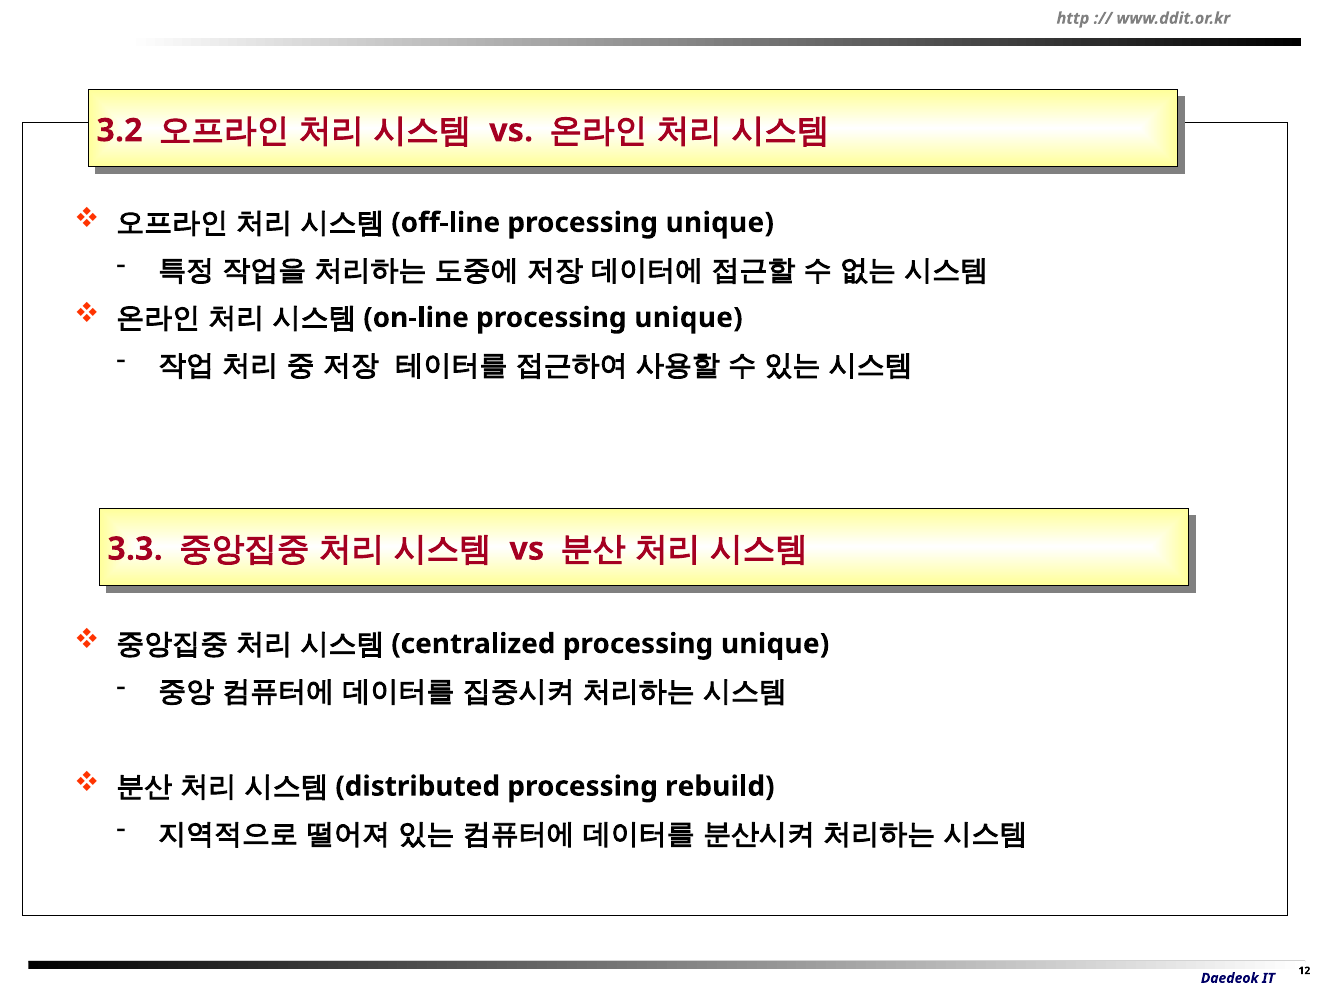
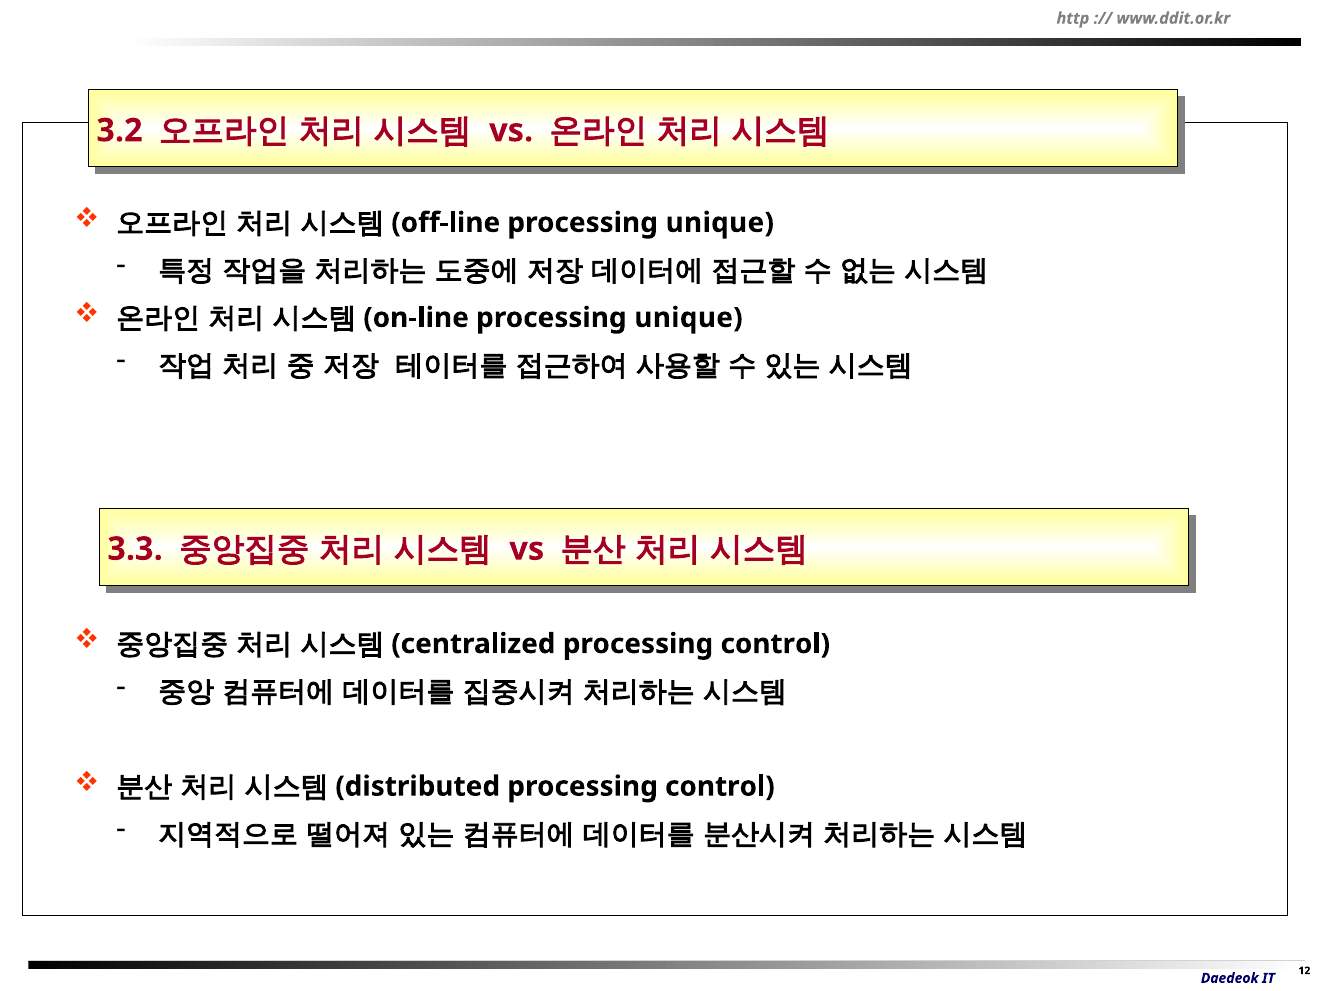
unique at (775, 644): unique -> control
rebuild at (720, 786): rebuild -> control
